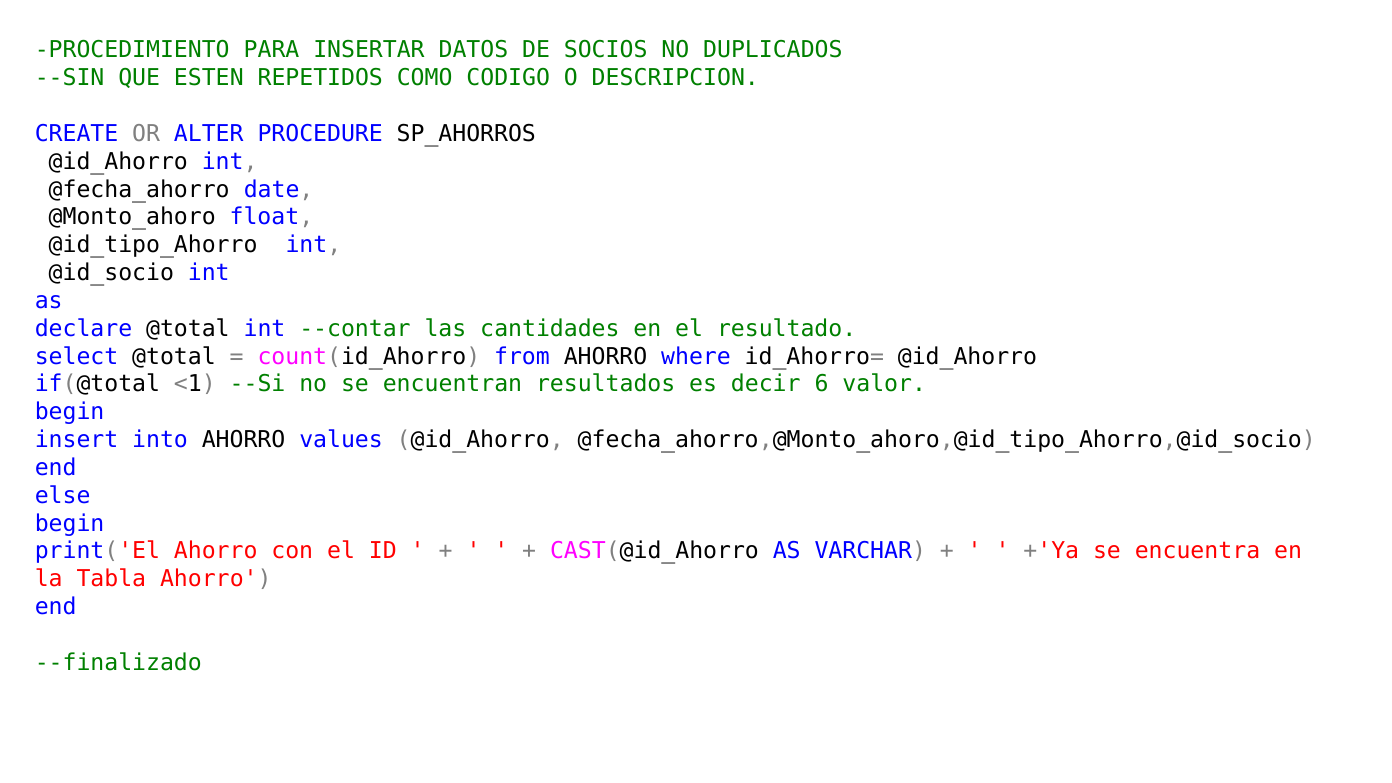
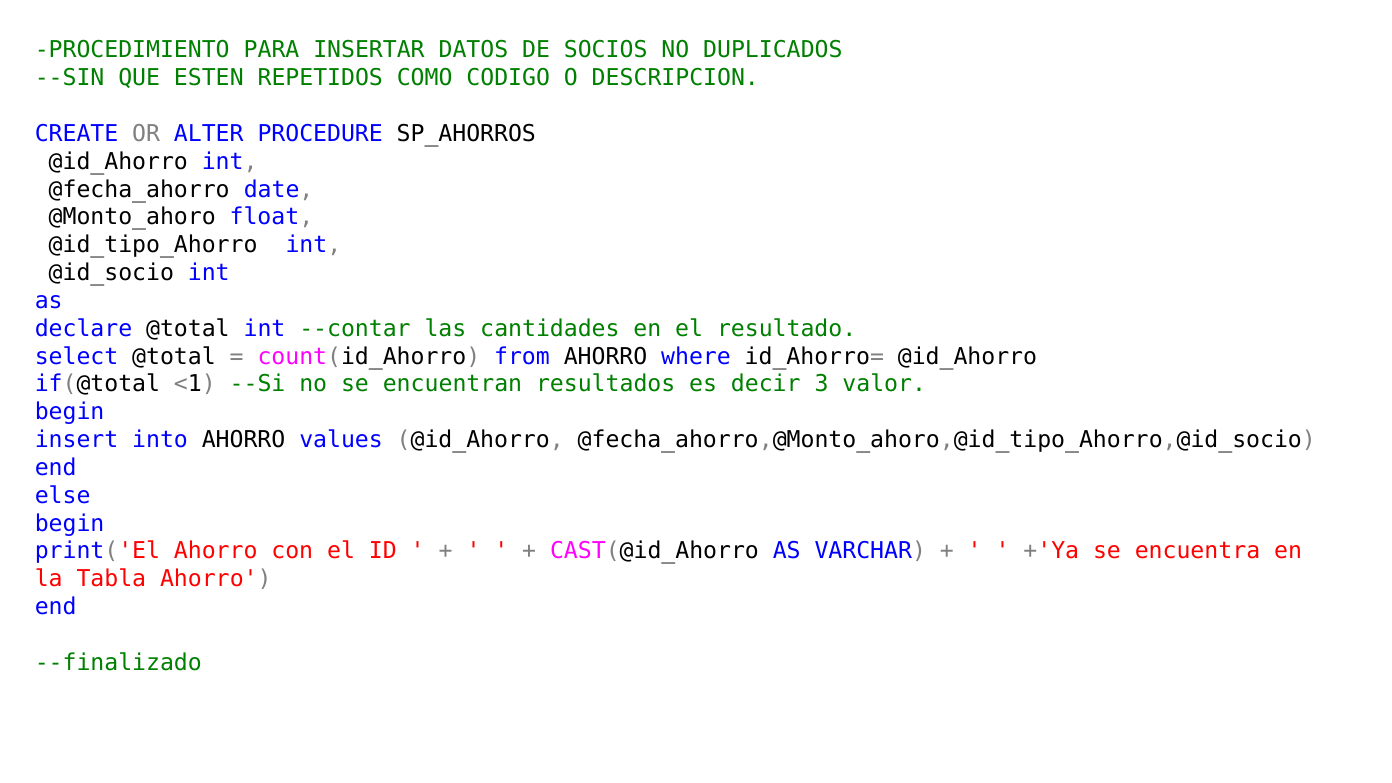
6: 6 -> 3
